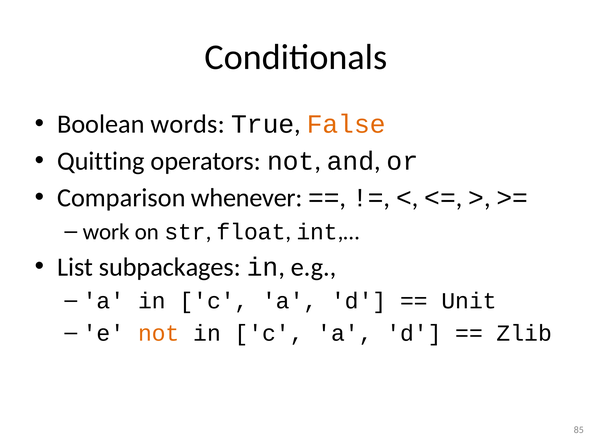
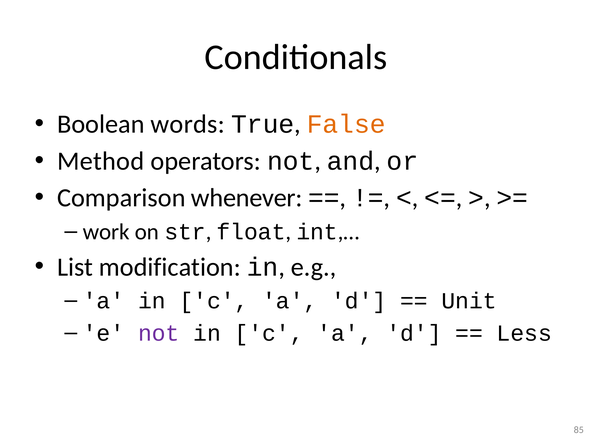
Quitting: Quitting -> Method
subpackages: subpackages -> modification
not at (159, 333) colour: orange -> purple
Zlib: Zlib -> Less
